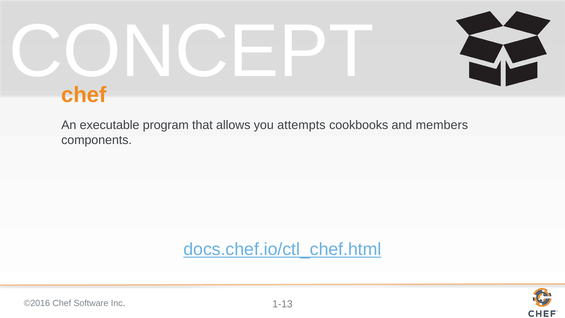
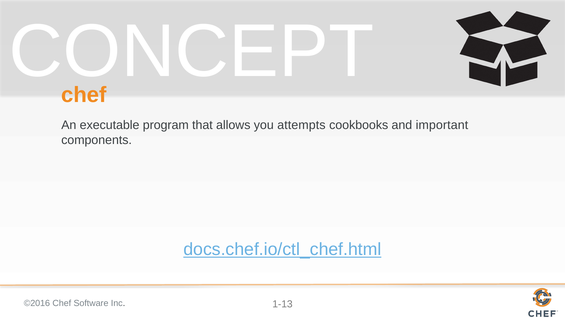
members: members -> important
